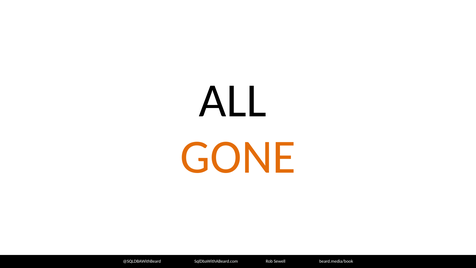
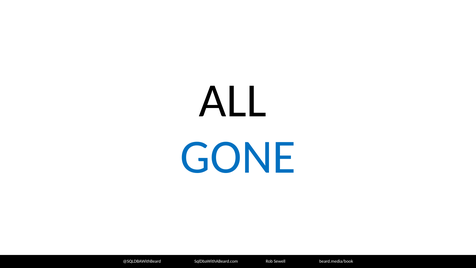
GONE colour: orange -> blue
